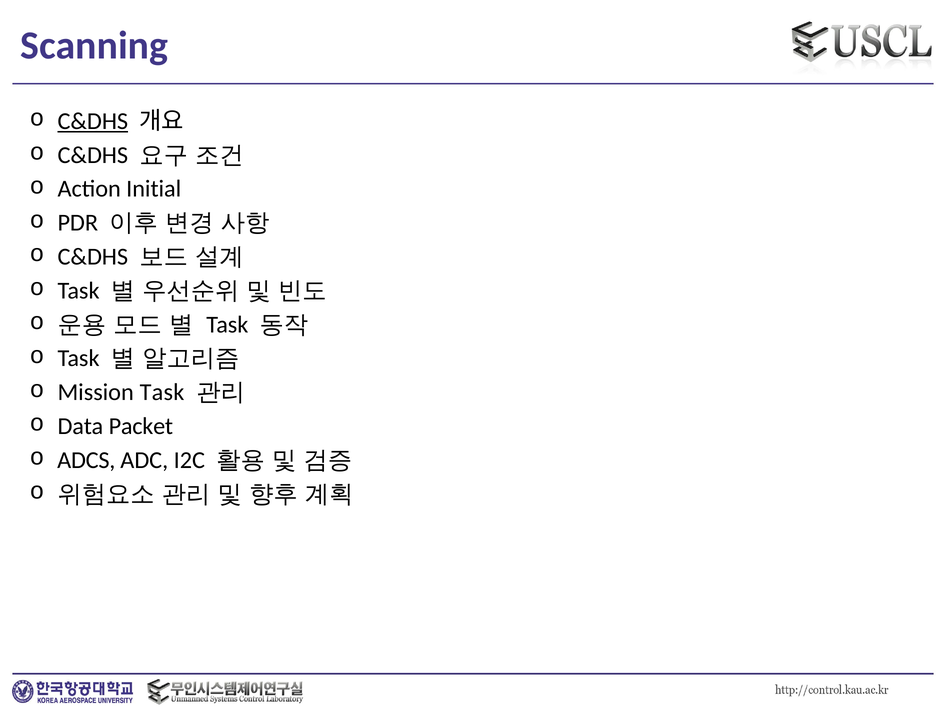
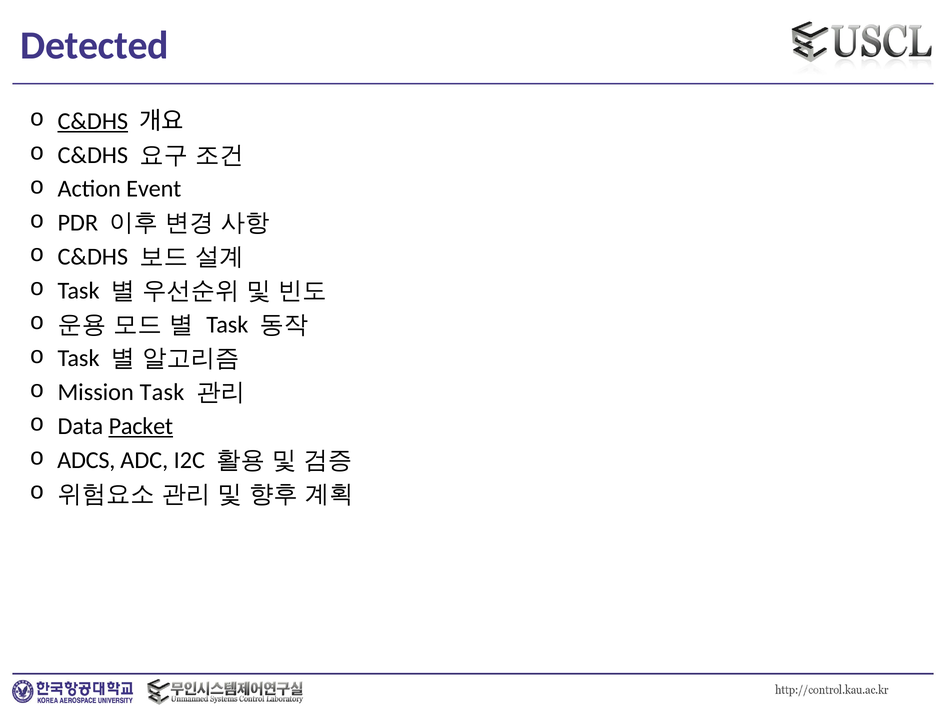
Scanning: Scanning -> Detected
Initial: Initial -> Event
Packet underline: none -> present
